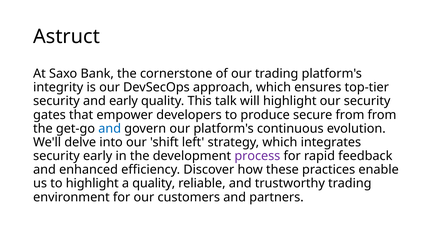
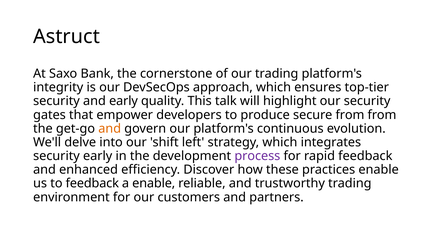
and at (110, 128) colour: blue -> orange
to highlight: highlight -> feedback
a quality: quality -> enable
